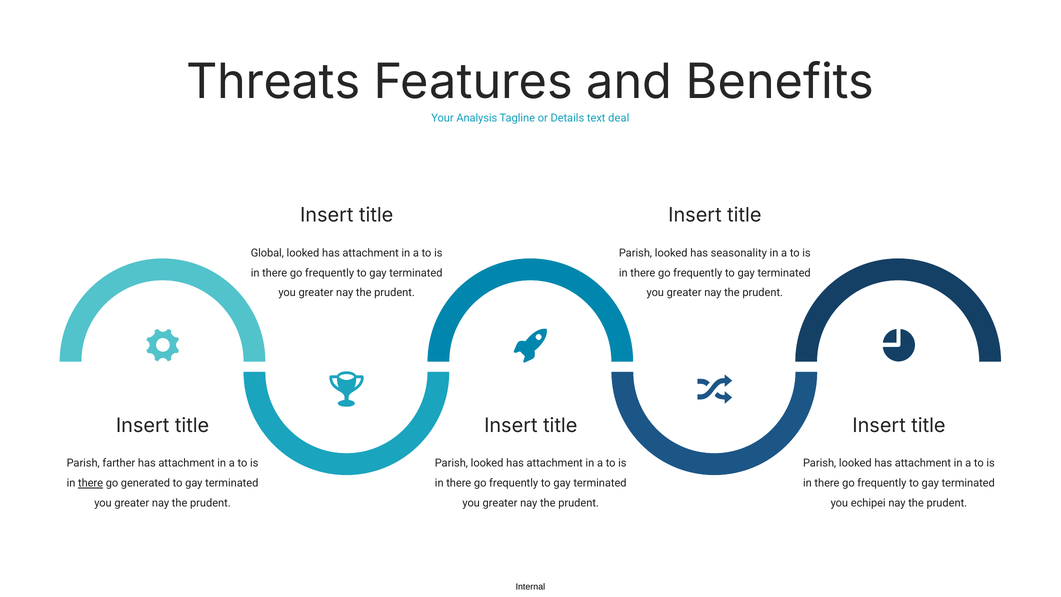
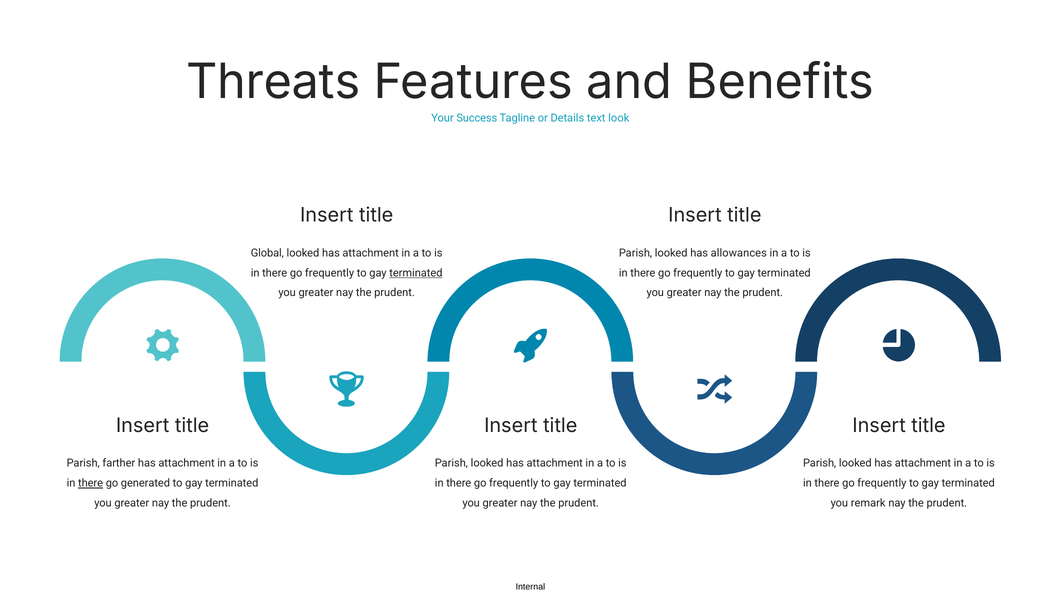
Analysis: Analysis -> Success
deal: deal -> look
seasonality: seasonality -> allowances
terminated at (416, 273) underline: none -> present
echipei: echipei -> remark
